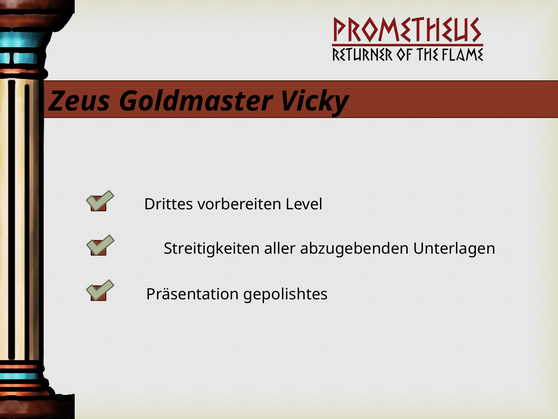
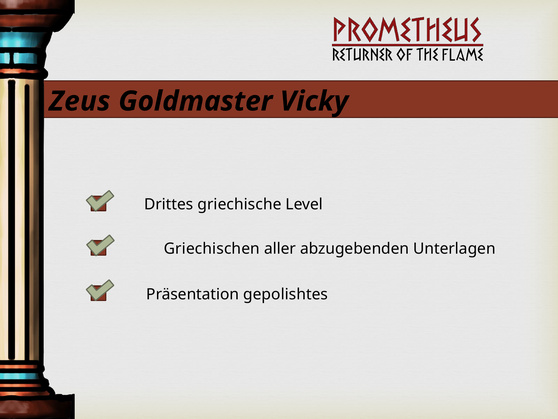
vorbereiten: vorbereiten -> griechische
Streitigkeiten: Streitigkeiten -> Griechischen
